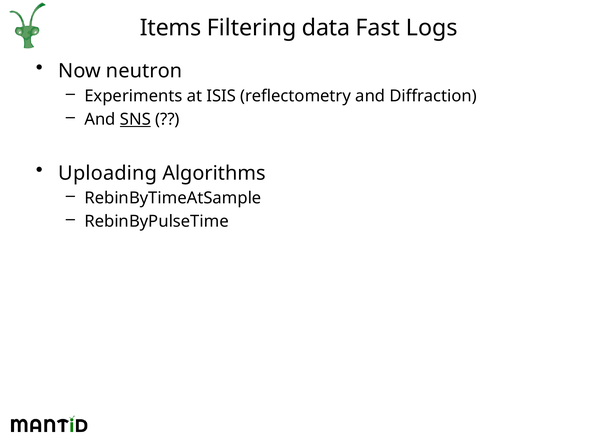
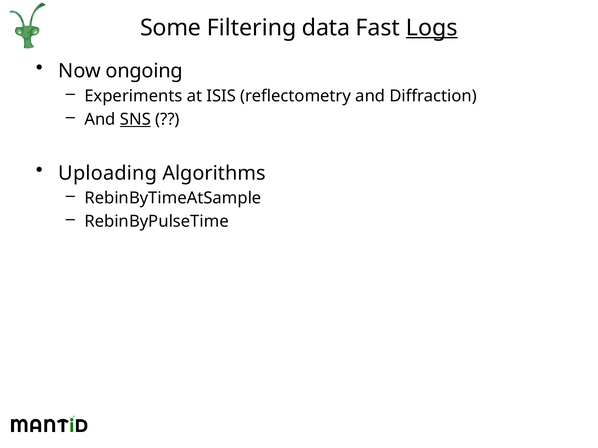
Items: Items -> Some
Logs underline: none -> present
neutron: neutron -> ongoing
